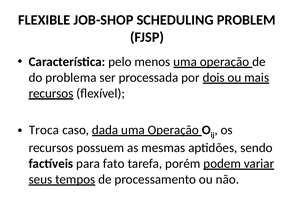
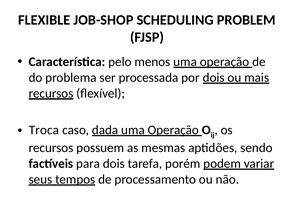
para fato: fato -> dois
